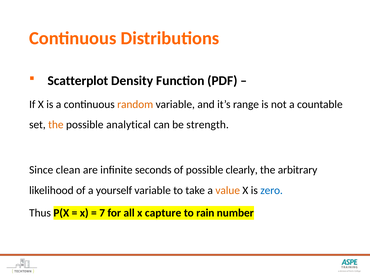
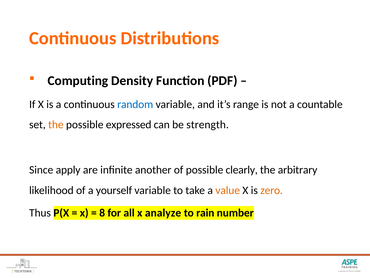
Scatterplot: Scatterplot -> Computing
random colour: orange -> blue
analytical: analytical -> expressed
clean: clean -> apply
seconds: seconds -> another
zero colour: blue -> orange
7: 7 -> 8
capture: capture -> analyze
